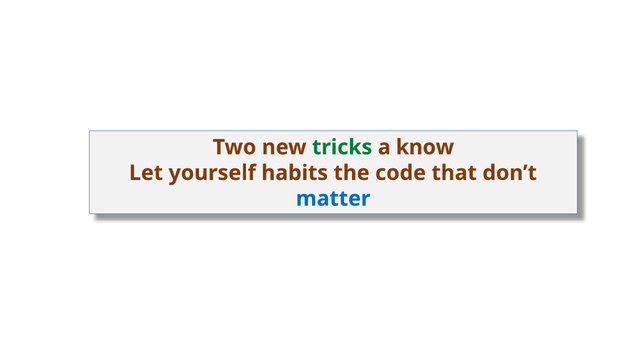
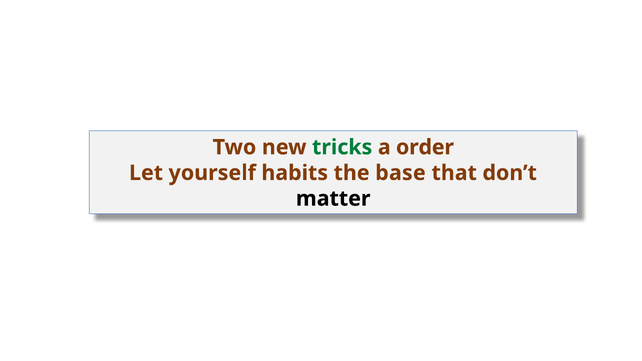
know: know -> order
code: code -> base
matter colour: blue -> black
